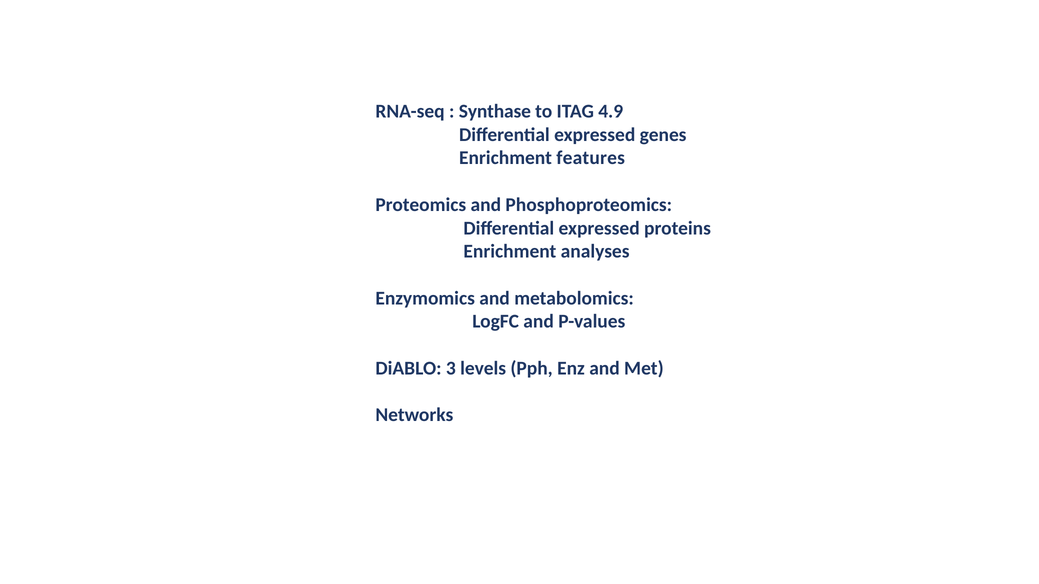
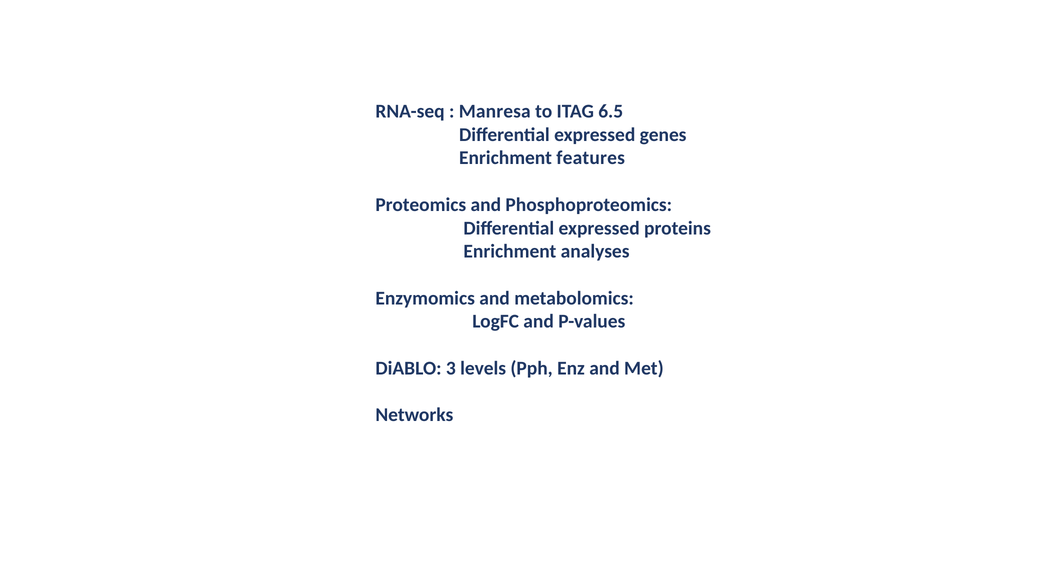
Synthase: Synthase -> Manresa
4.9: 4.9 -> 6.5
